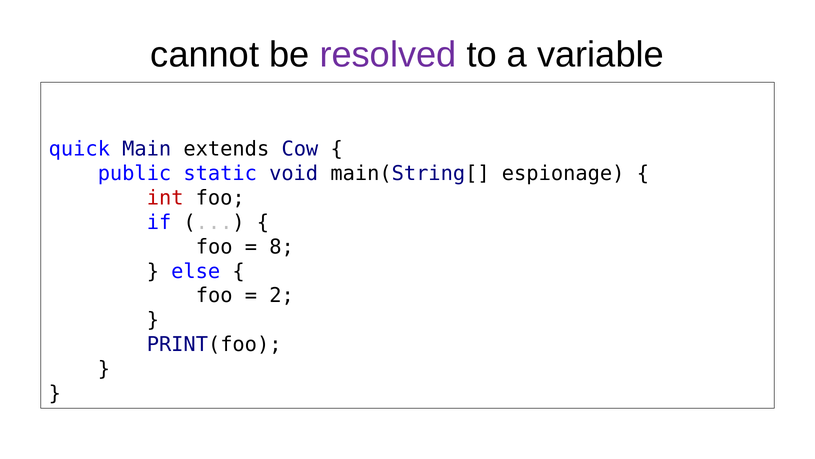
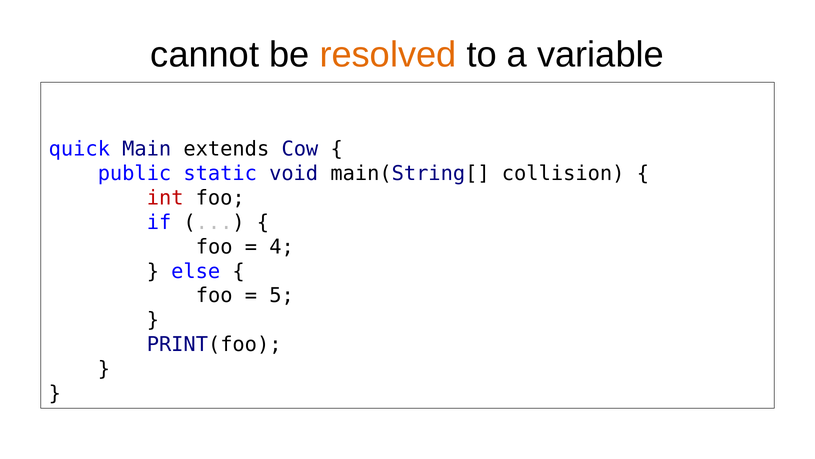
resolved colour: purple -> orange
espionage: espionage -> collision
8: 8 -> 4
2: 2 -> 5
